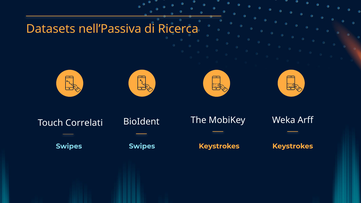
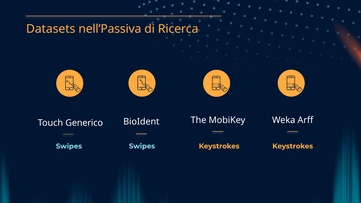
Correlati: Correlati -> Generico
